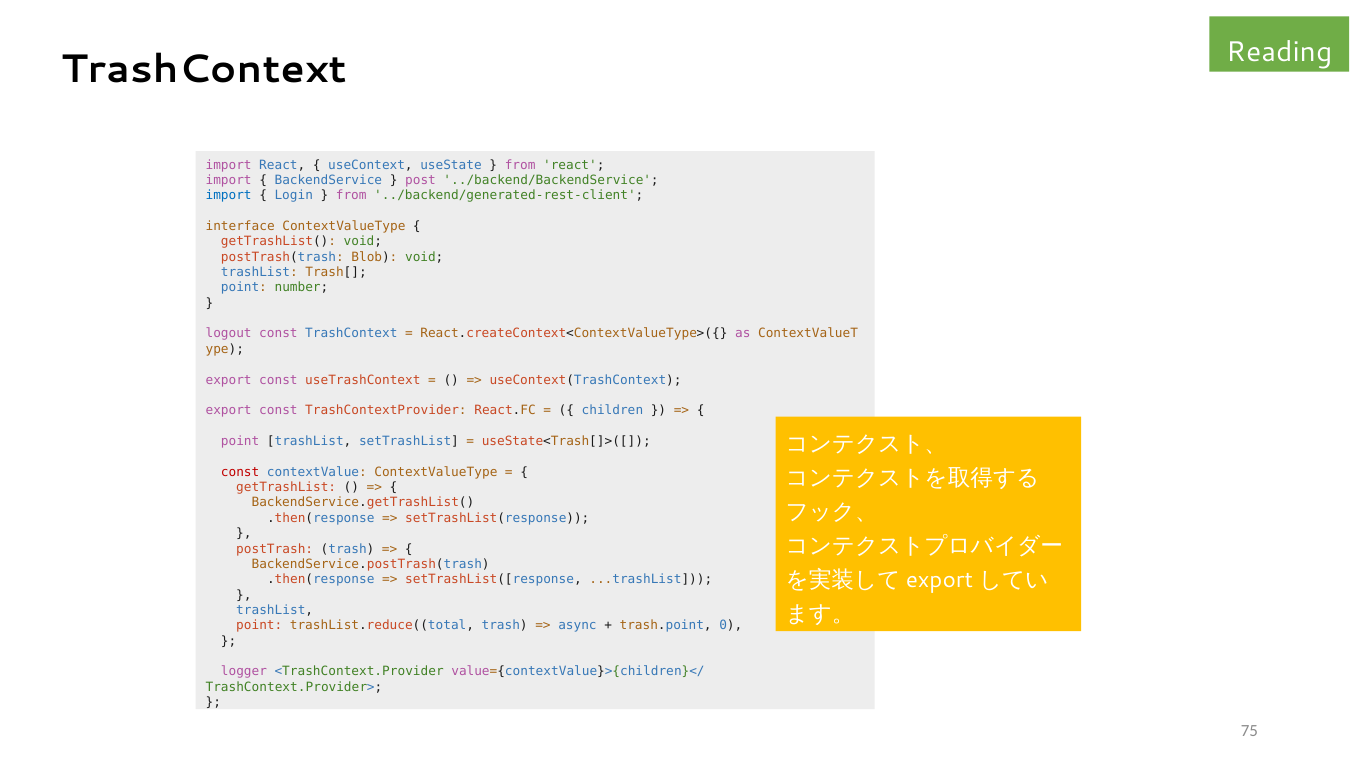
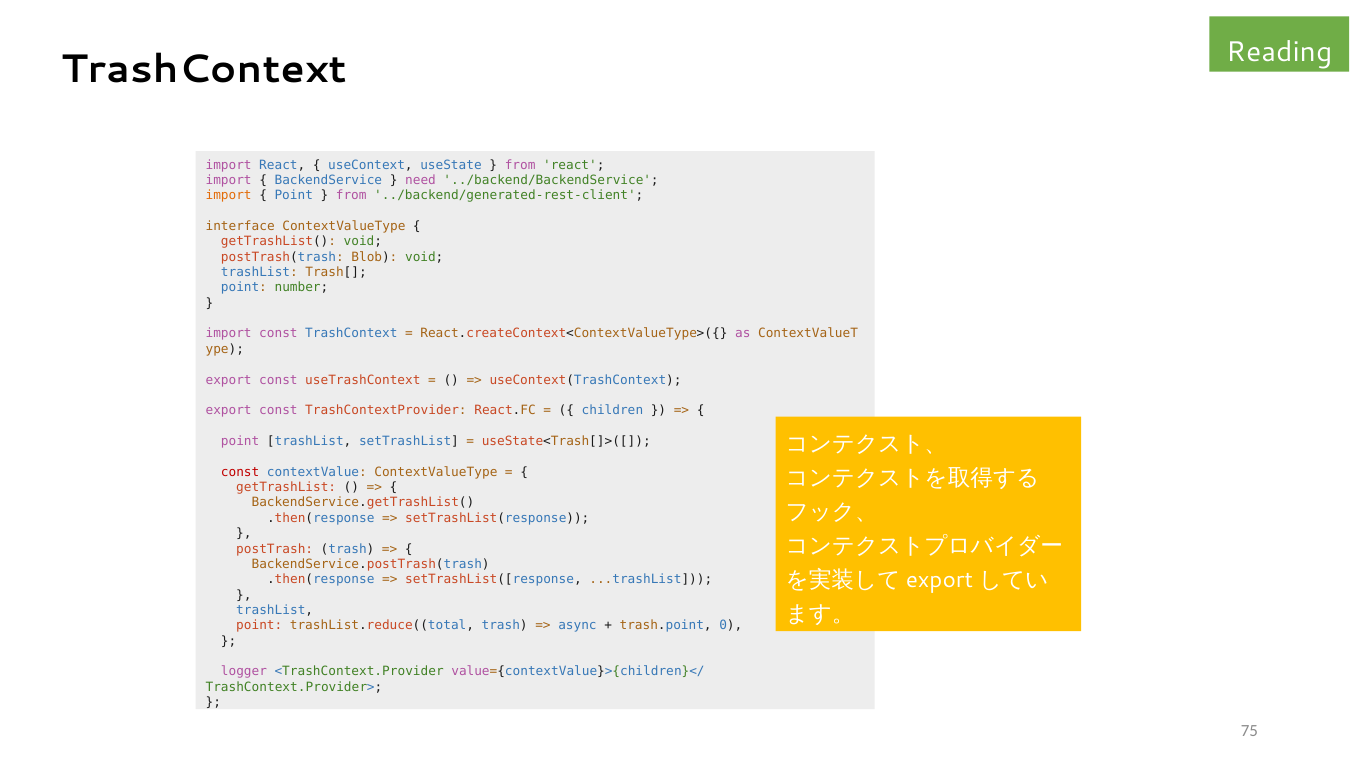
post: post -> need
import at (229, 196) colour: blue -> orange
Login at (294, 196): Login -> Point
logout at (229, 334): logout -> import
